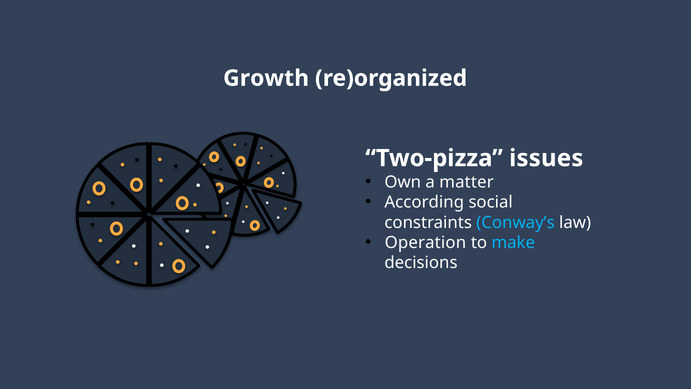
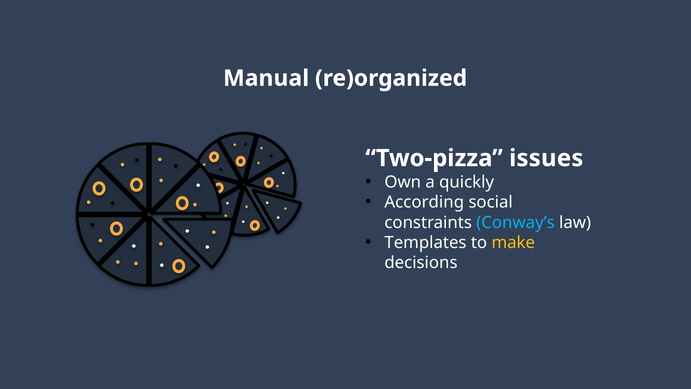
Growth: Growth -> Manual
matter: matter -> quickly
Operation: Operation -> Templates
make colour: light blue -> yellow
